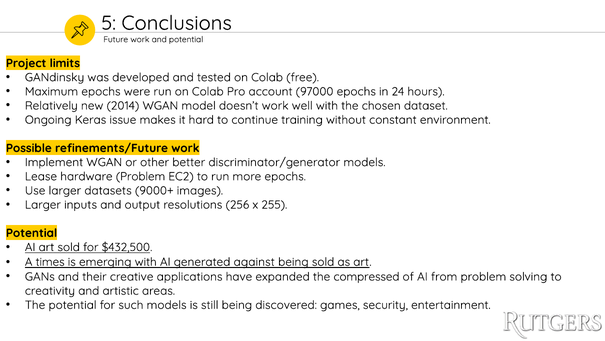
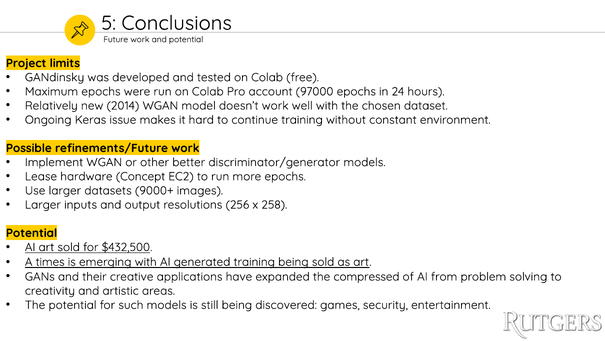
hardware Problem: Problem -> Concept
255: 255 -> 258
generated against: against -> training
